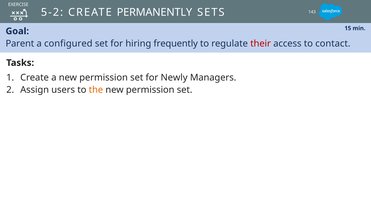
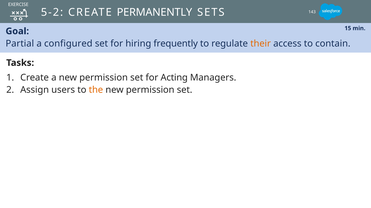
Parent: Parent -> Partial
their colour: red -> orange
contact: contact -> contain
Newly: Newly -> Acting
